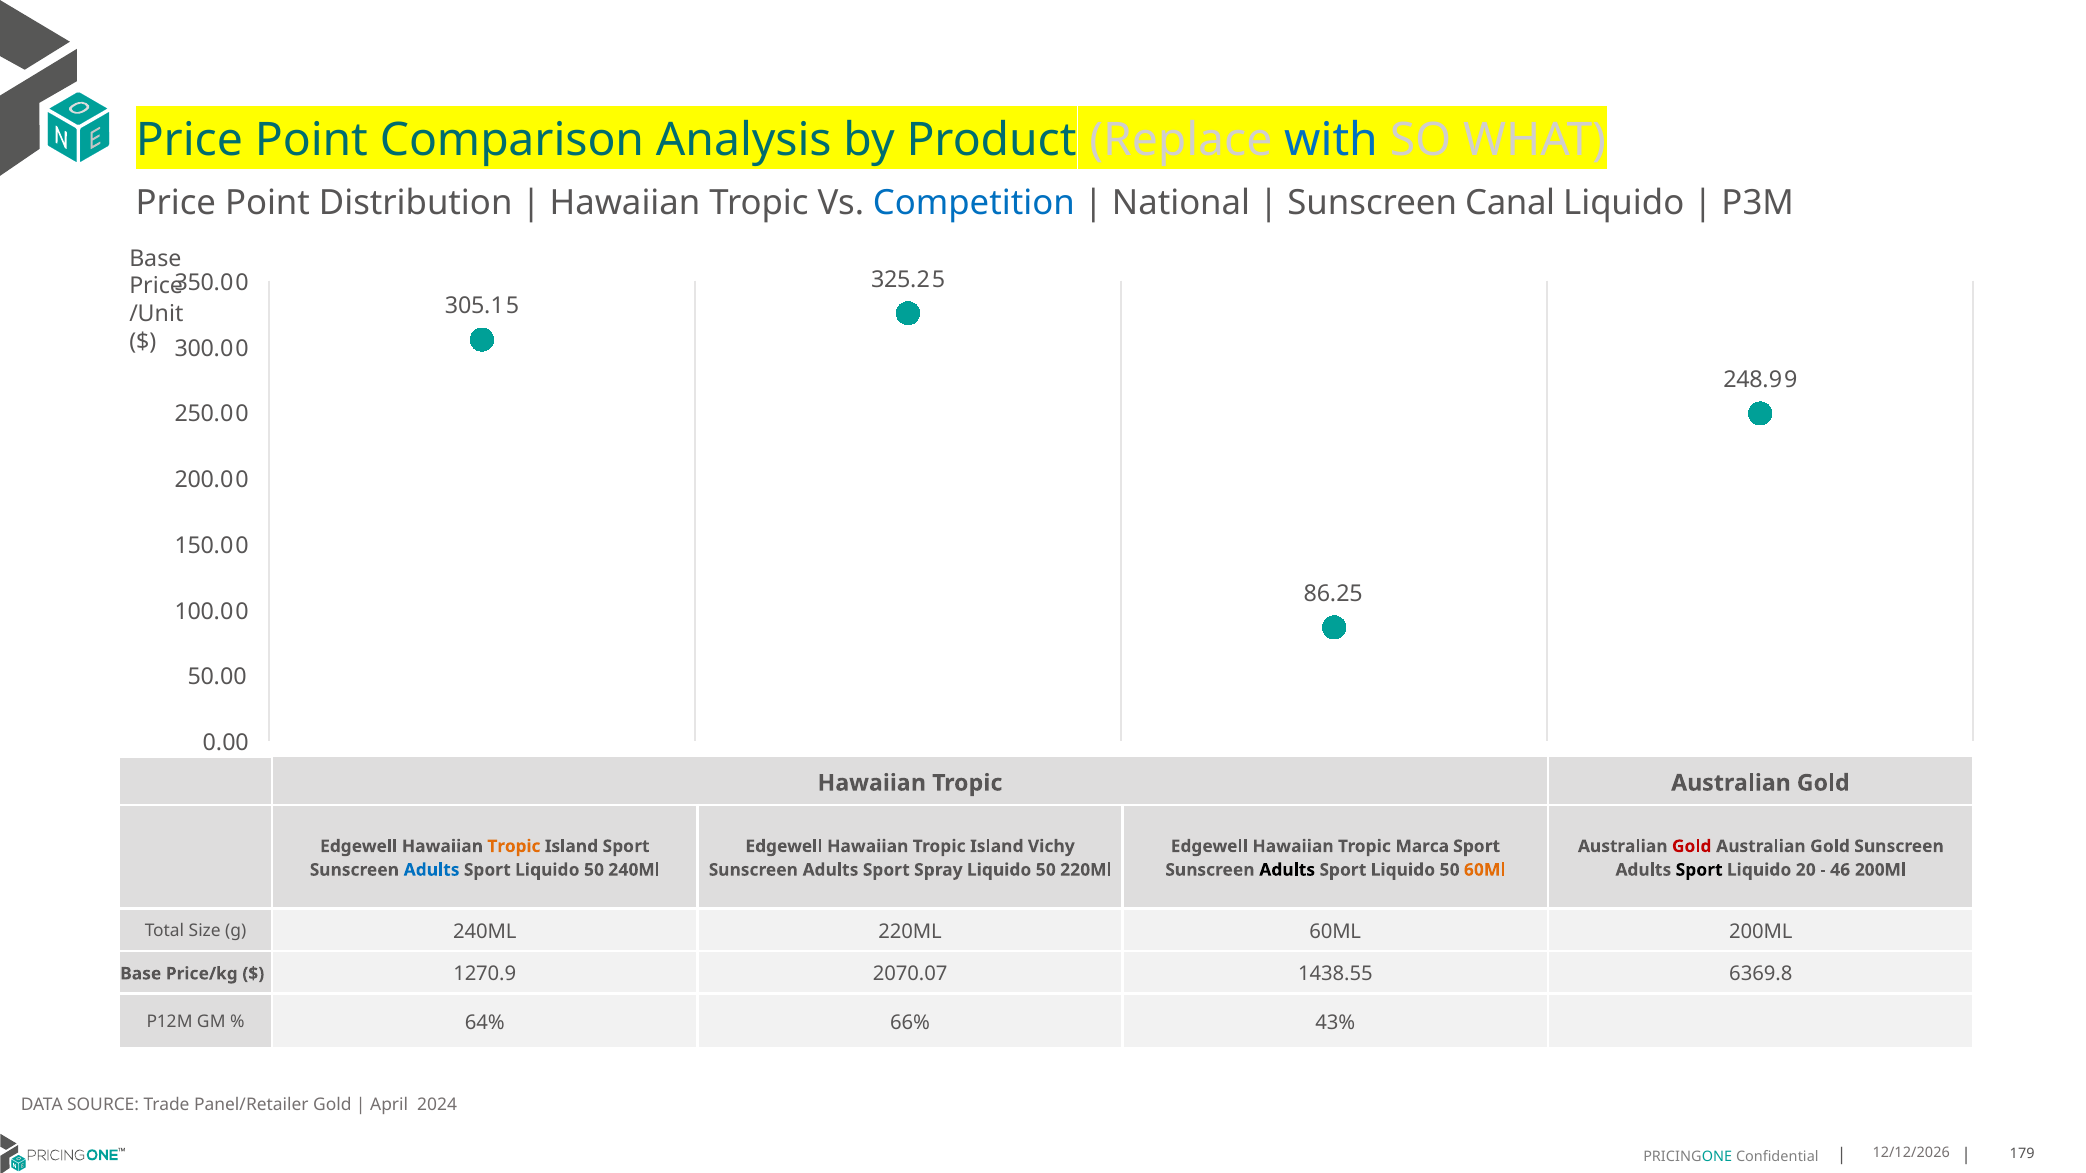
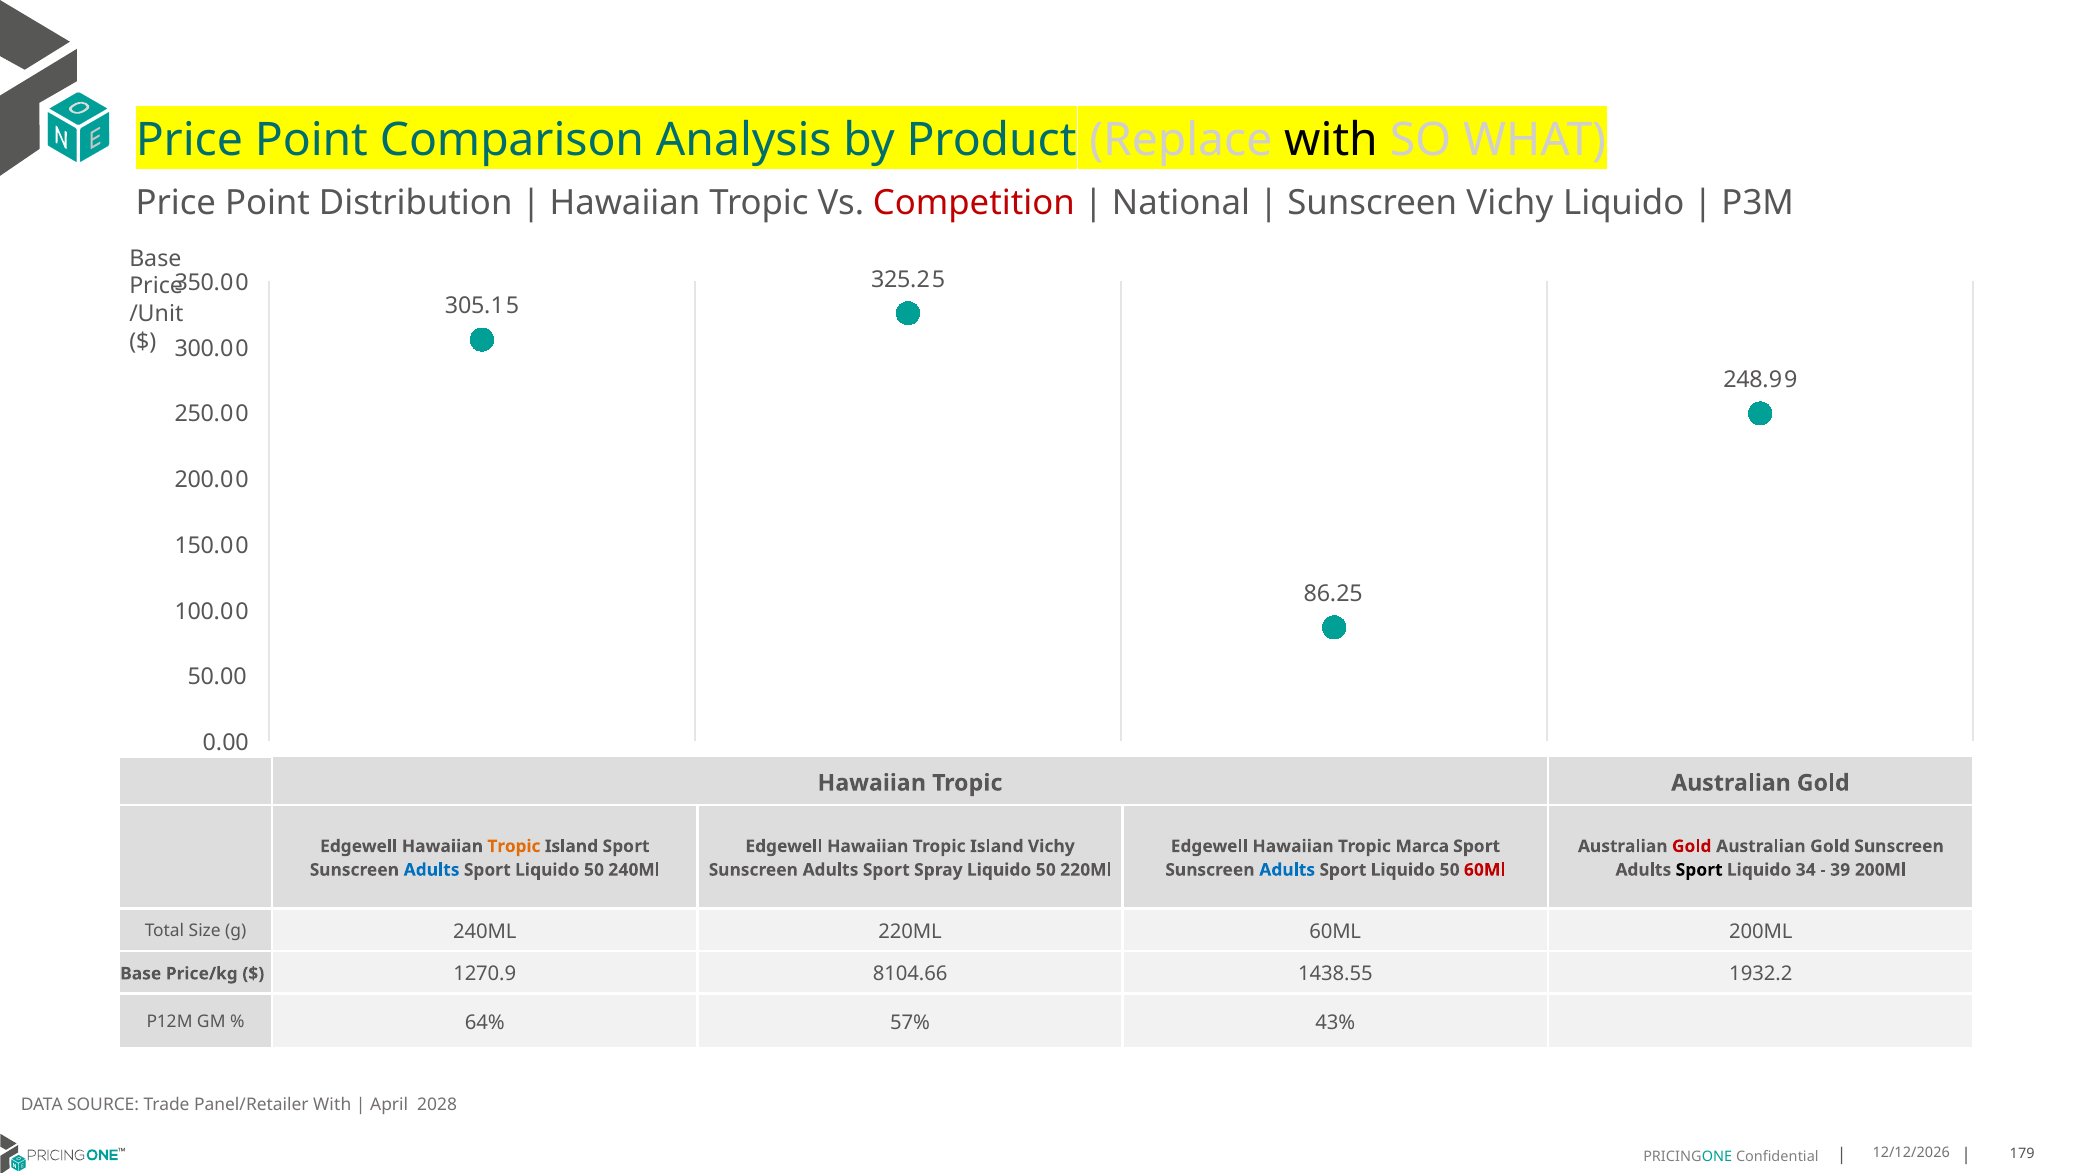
with at (1331, 140) colour: blue -> black
Competition colour: blue -> red
Sunscreen Canal: Canal -> Vichy
Adults at (1287, 870) colour: black -> blue
60Ml at (1485, 870) colour: orange -> red
20: 20 -> 34
46: 46 -> 39
2070.07: 2070.07 -> 8104.66
6369.8: 6369.8 -> 1932.2
66%: 66% -> 57%
Panel/Retailer Gold: Gold -> With
2024: 2024 -> 2028
